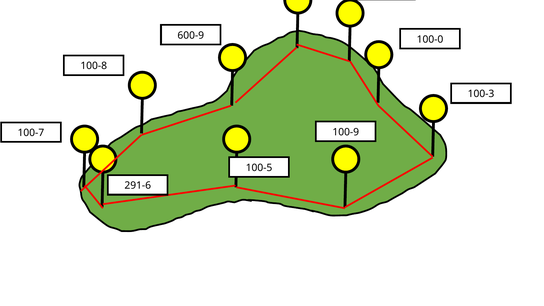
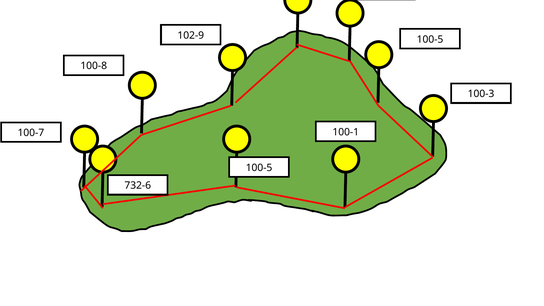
600-9: 600-9 -> 102-9
100-0 at (430, 39): 100-0 -> 100-5
100-9 at (346, 132): 100-9 -> 100-1
291-6: 291-6 -> 732-6
